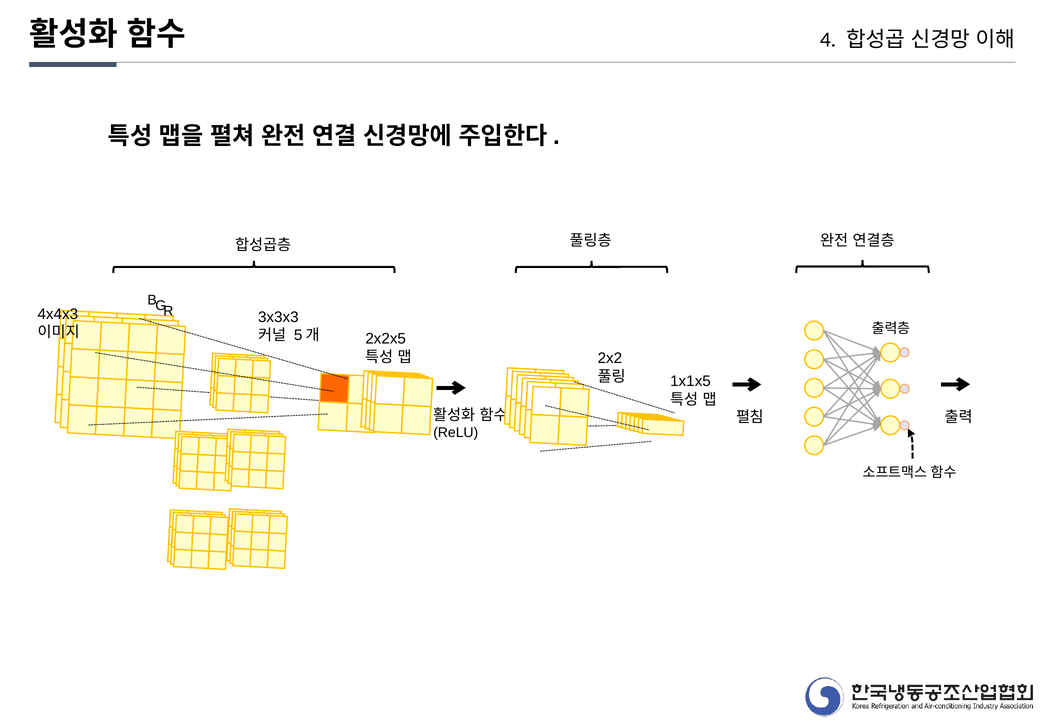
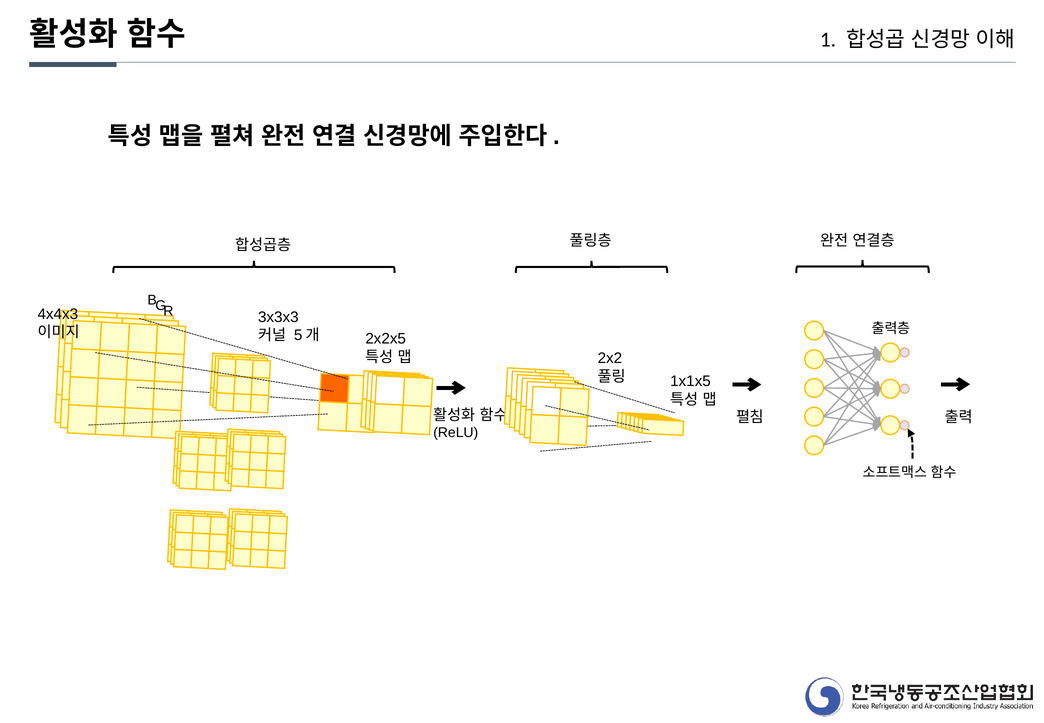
4: 4 -> 1
